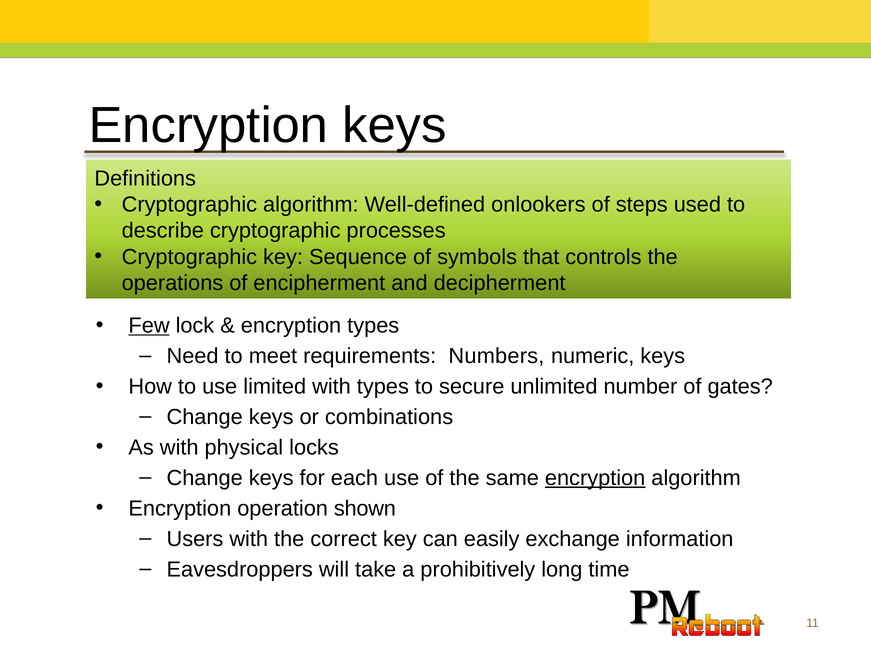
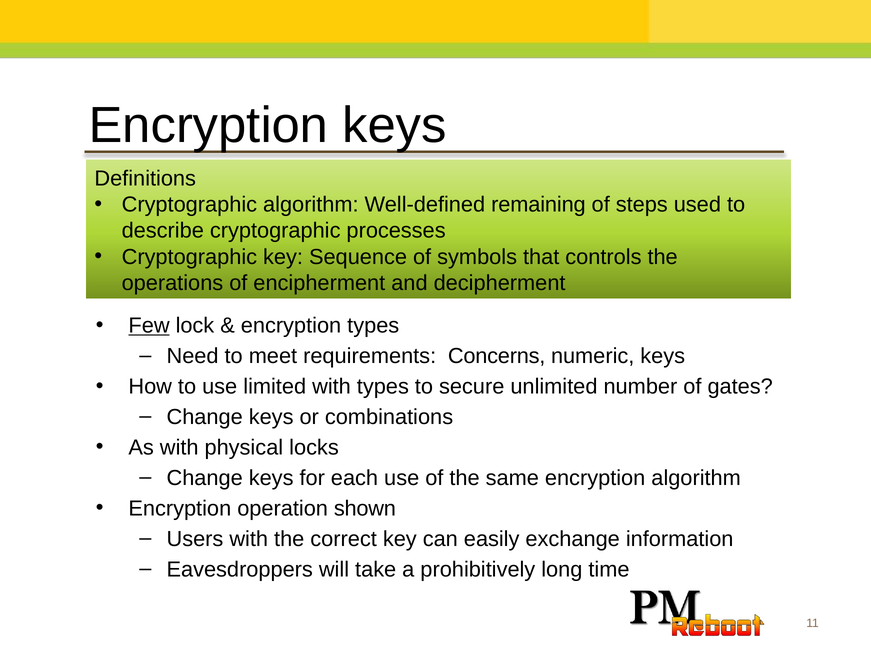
onlookers: onlookers -> remaining
Numbers: Numbers -> Concerns
encryption at (595, 478) underline: present -> none
